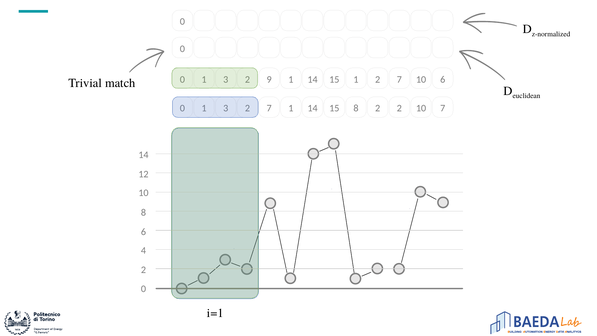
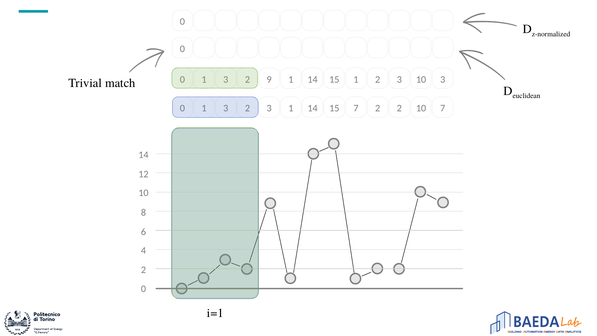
1 2 7: 7 -> 3
10 6: 6 -> 3
7 at (269, 108): 7 -> 3
14 8: 8 -> 7
